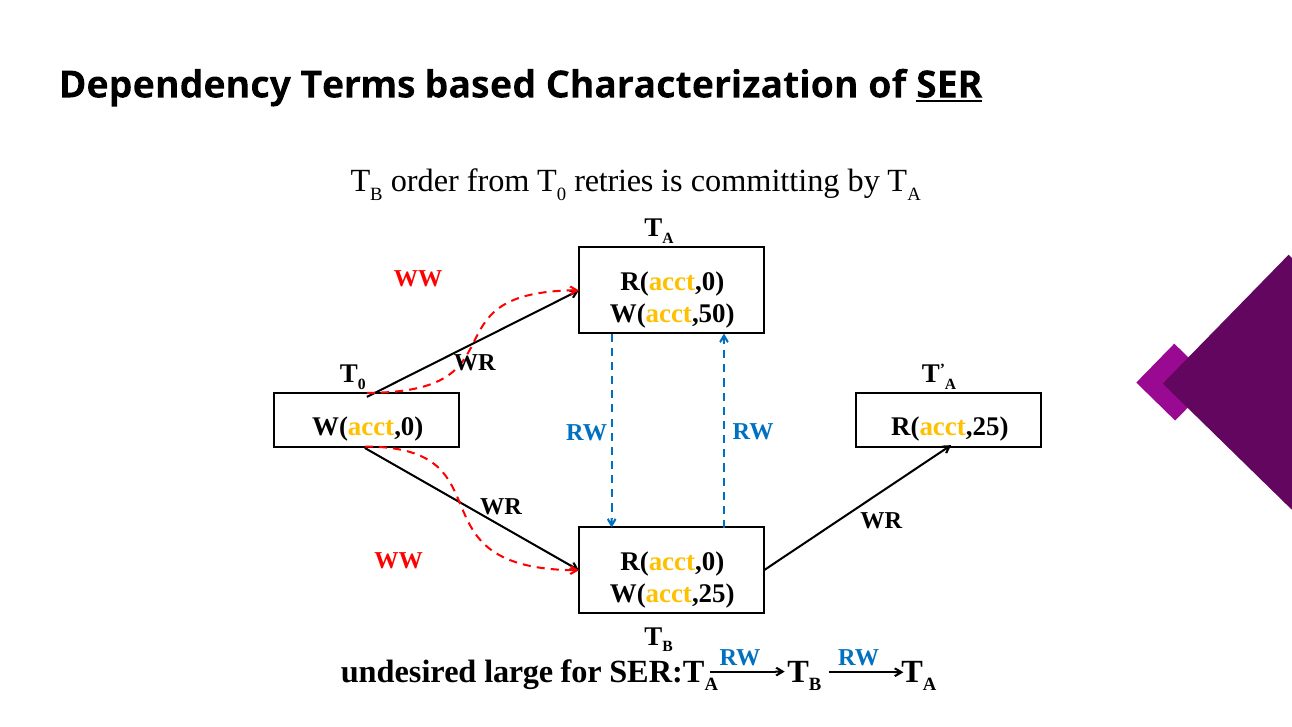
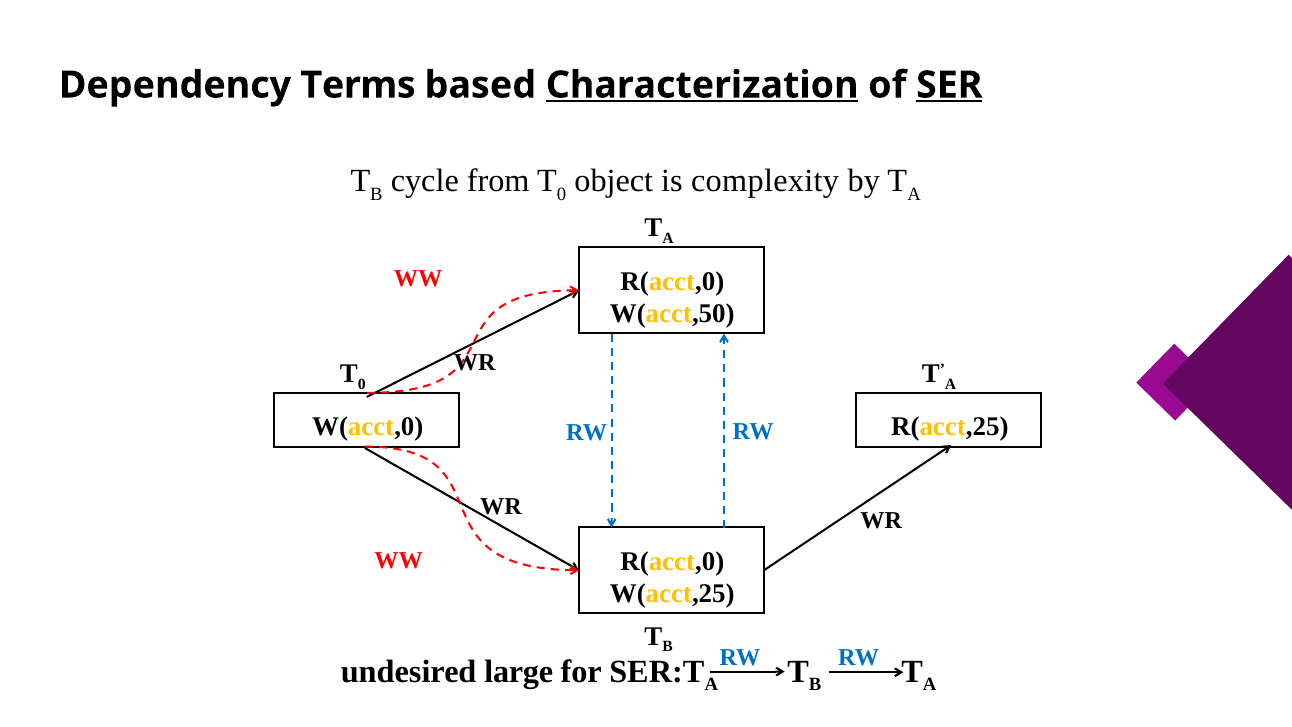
Characterization underline: none -> present
order: order -> cycle
retries: retries -> object
committing: committing -> complexity
